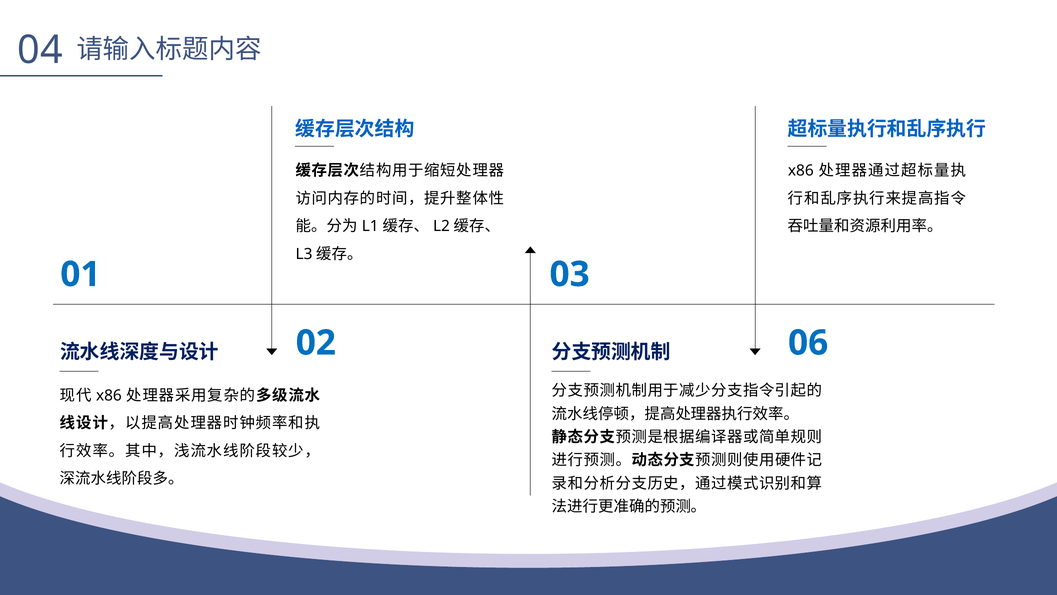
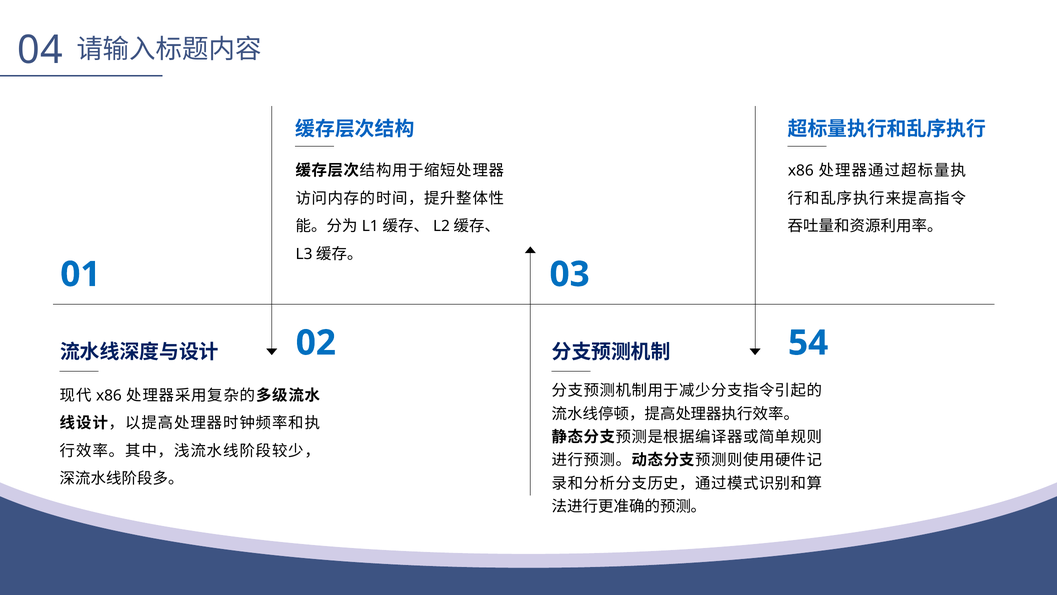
06: 06 -> 54
